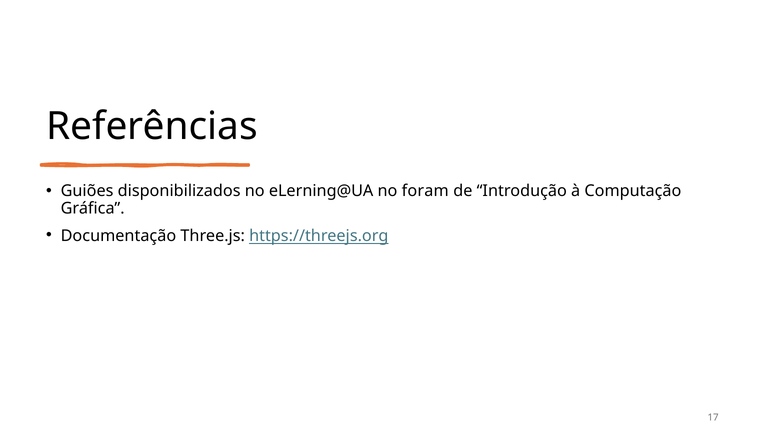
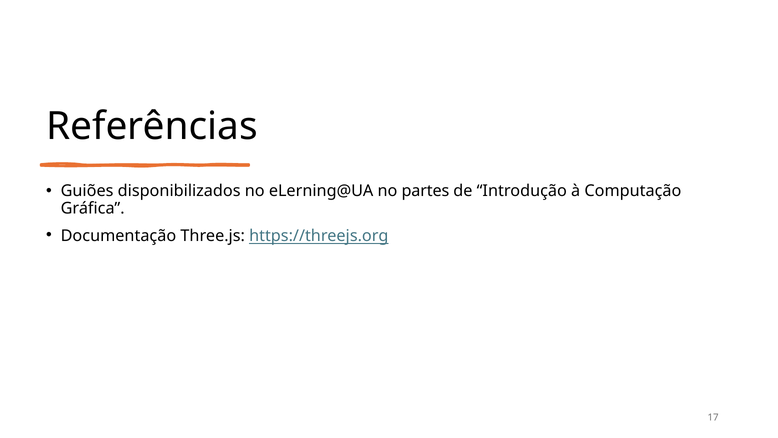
foram: foram -> partes
